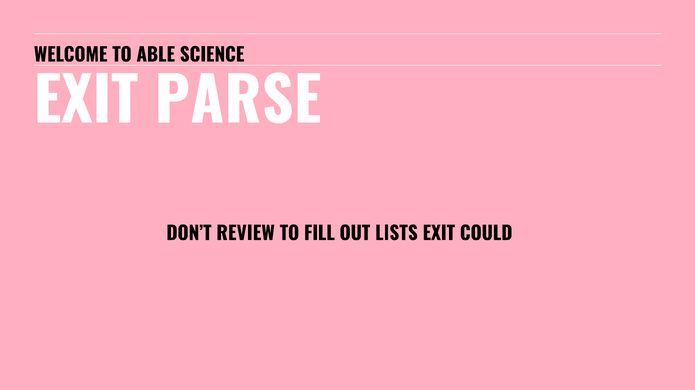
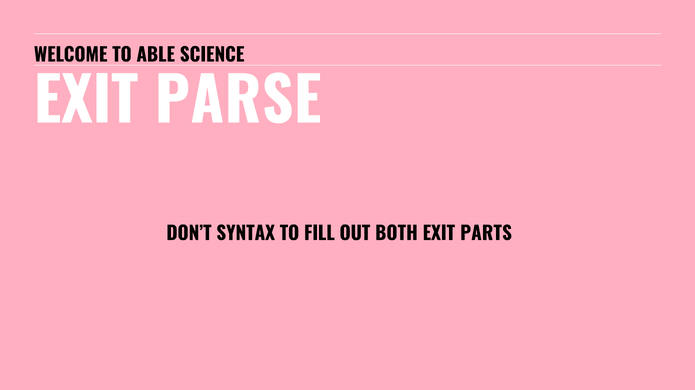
REVIEW: REVIEW -> SYNTAX
LISTS: LISTS -> BOTH
COULD: COULD -> PARTS
